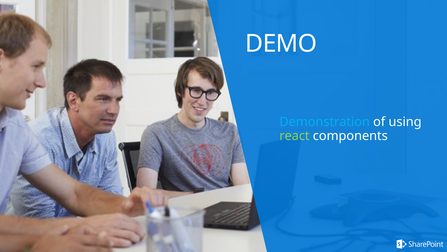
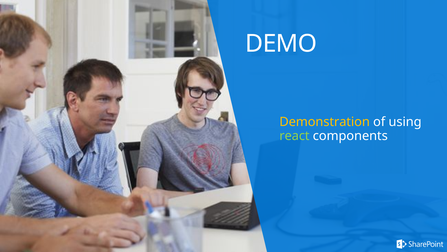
Demonstration colour: light blue -> yellow
